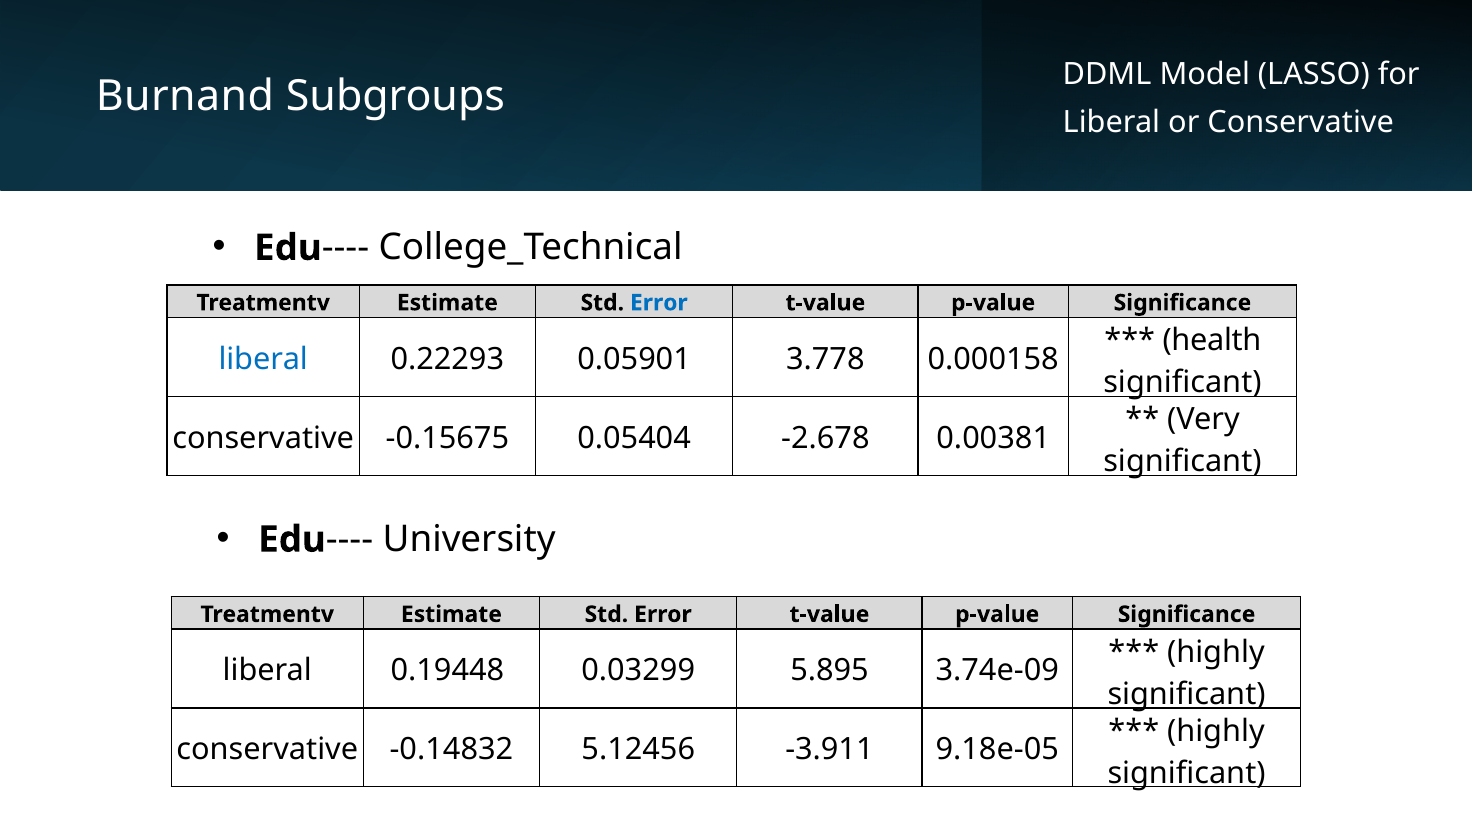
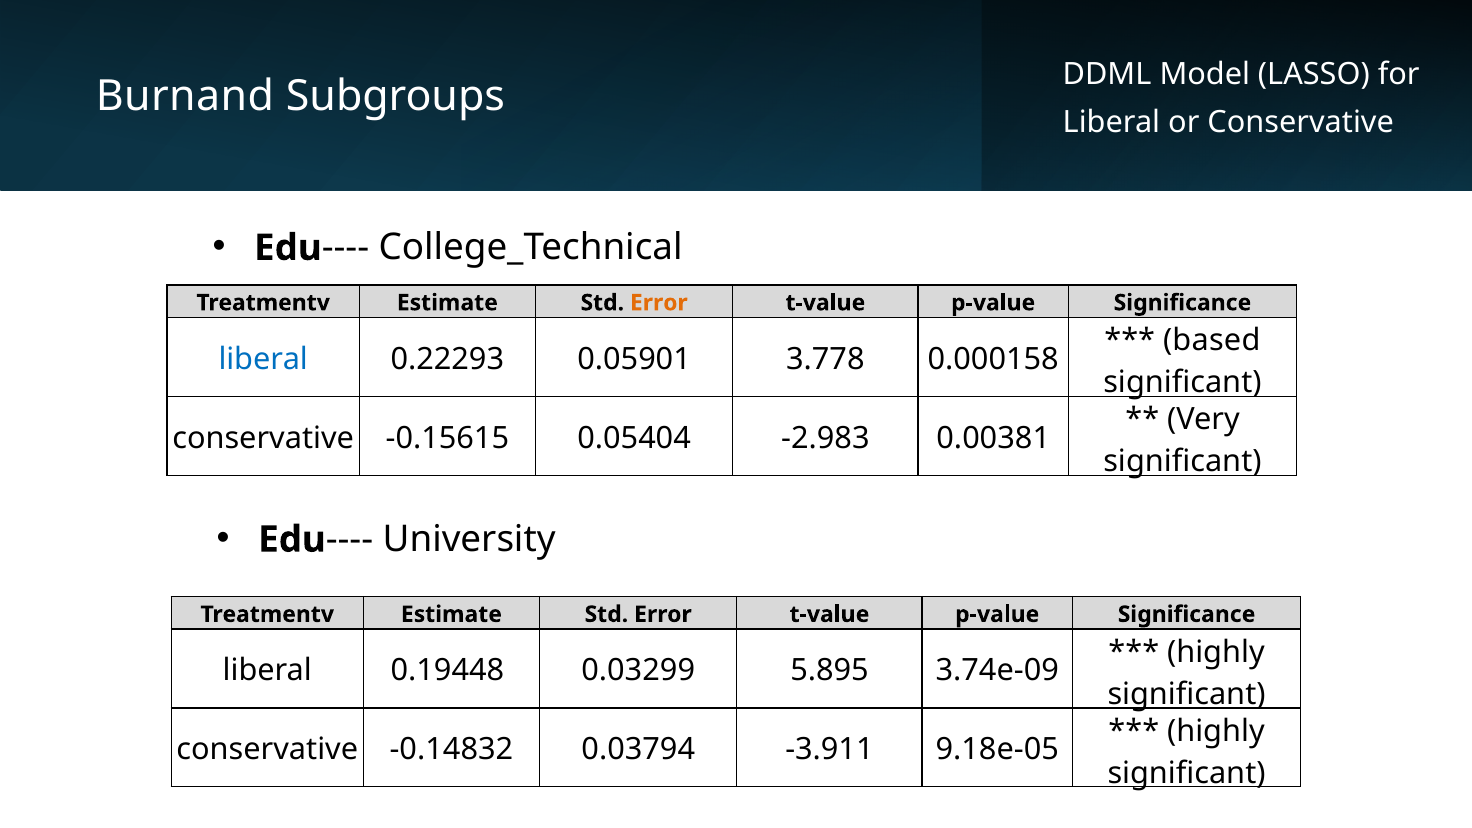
Error at (659, 303) colour: blue -> orange
health: health -> based
-0.15675: -0.15675 -> -0.15615
-2.678: -2.678 -> -2.983
5.12456: 5.12456 -> 0.03794
